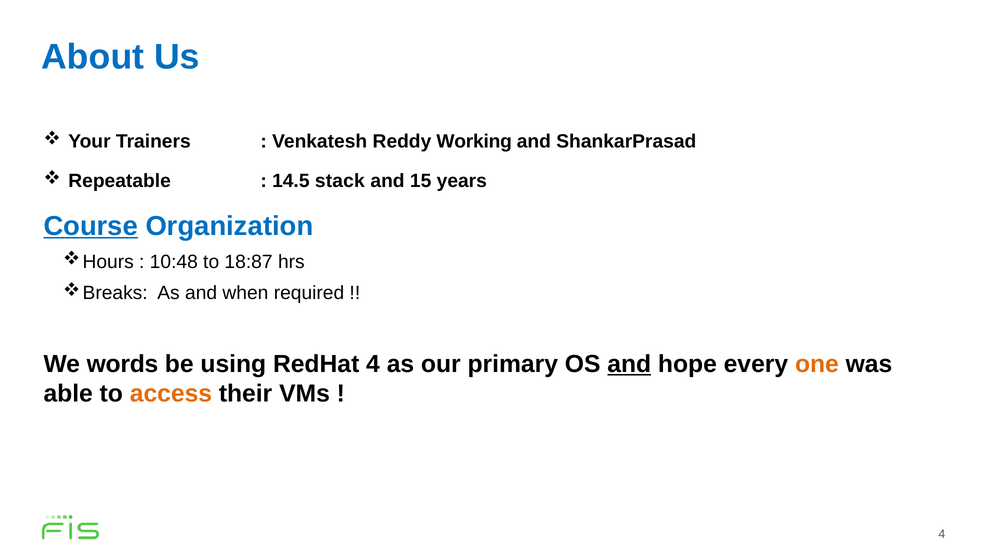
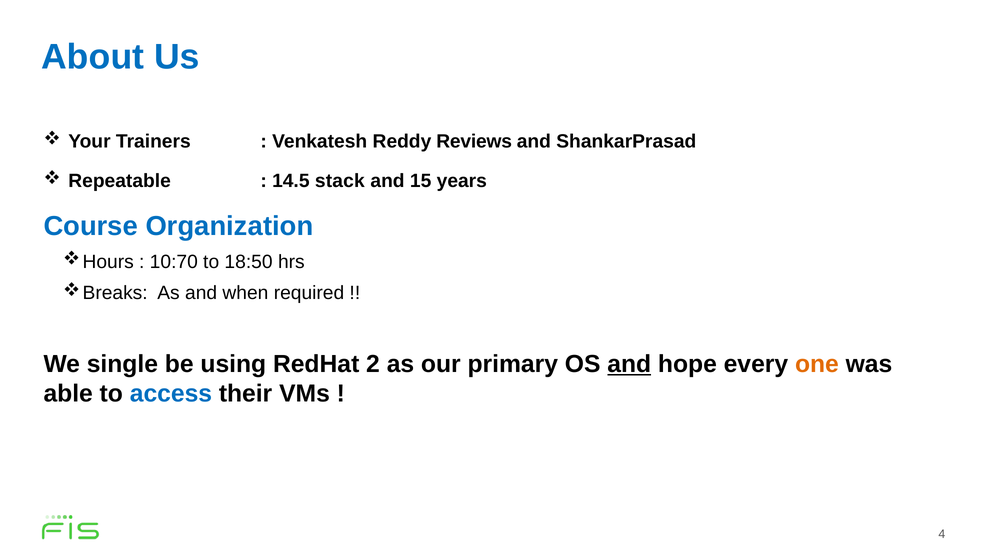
Working: Working -> Reviews
Course underline: present -> none
10:48: 10:48 -> 10:70
18:87: 18:87 -> 18:50
words: words -> single
RedHat 4: 4 -> 2
access colour: orange -> blue
